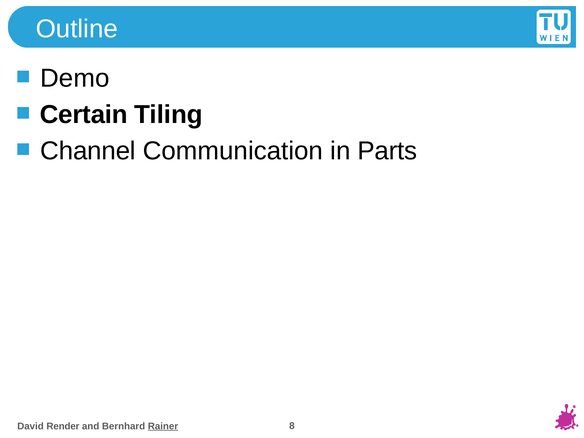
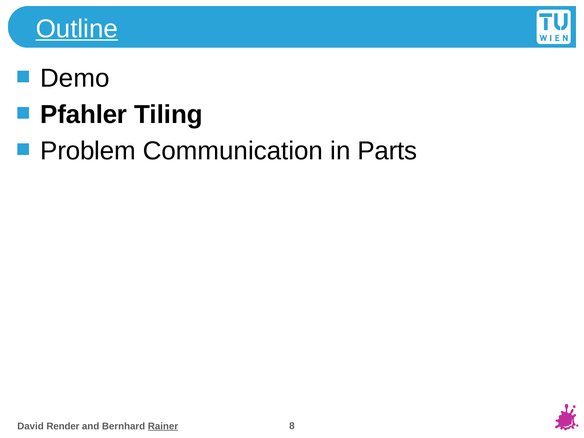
Outline underline: none -> present
Certain: Certain -> Pfahler
Channel: Channel -> Problem
